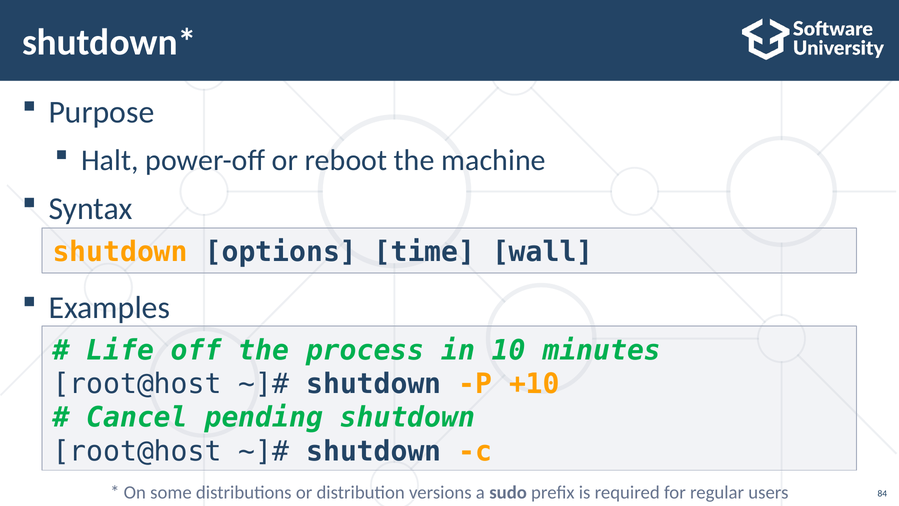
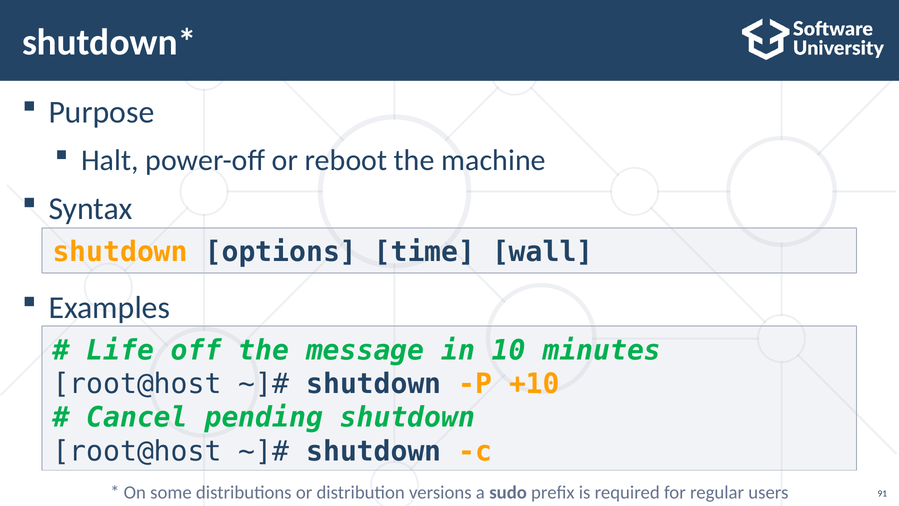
process: process -> message
84: 84 -> 91
